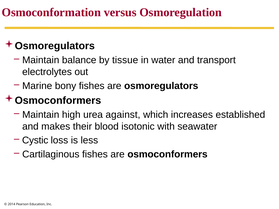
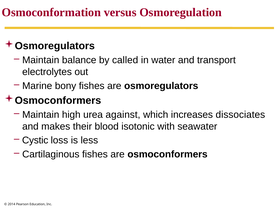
tissue: tissue -> called
established: established -> dissociates
